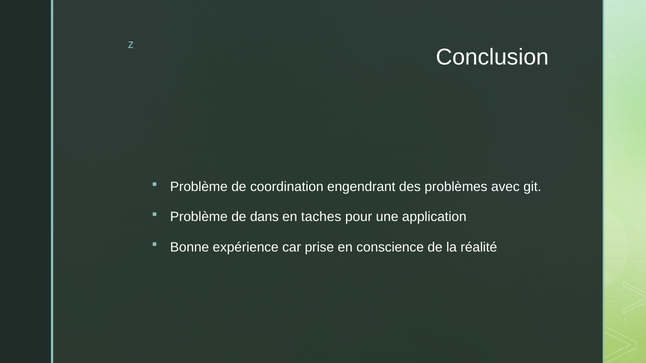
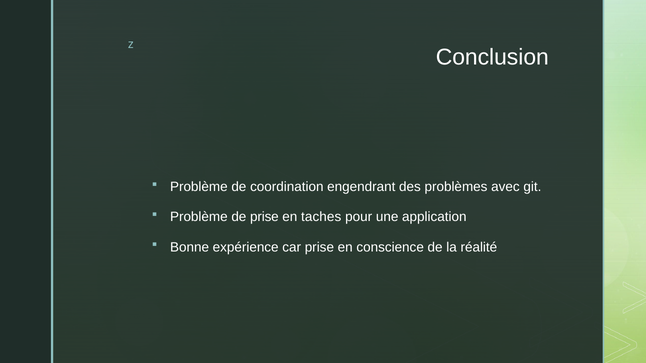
de dans: dans -> prise
